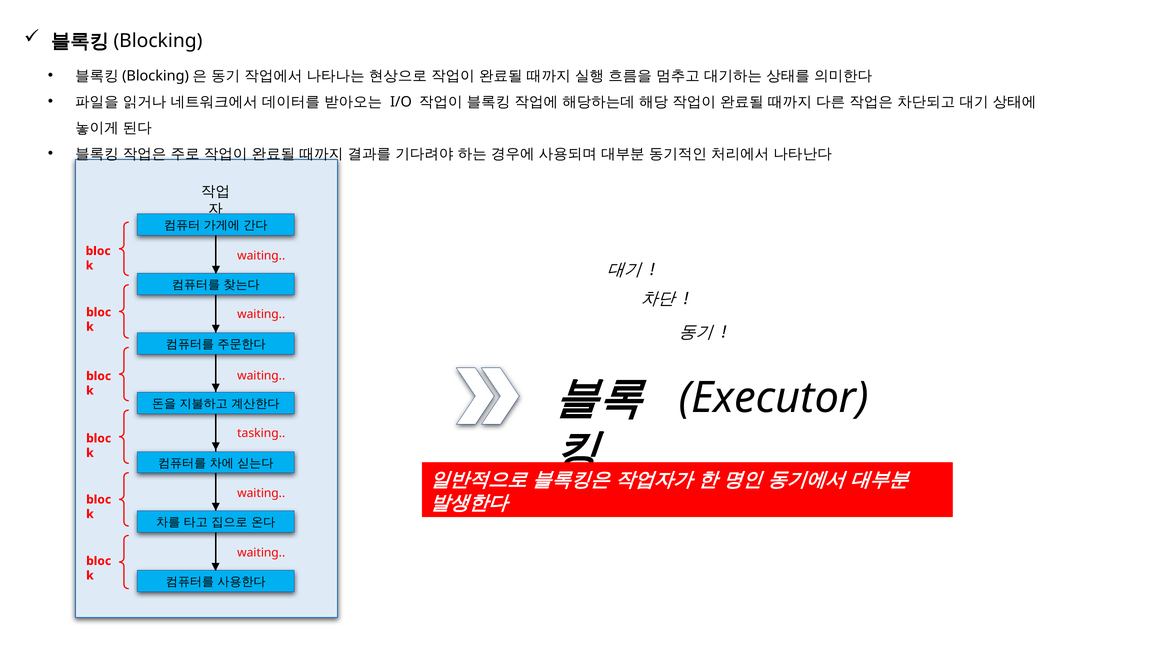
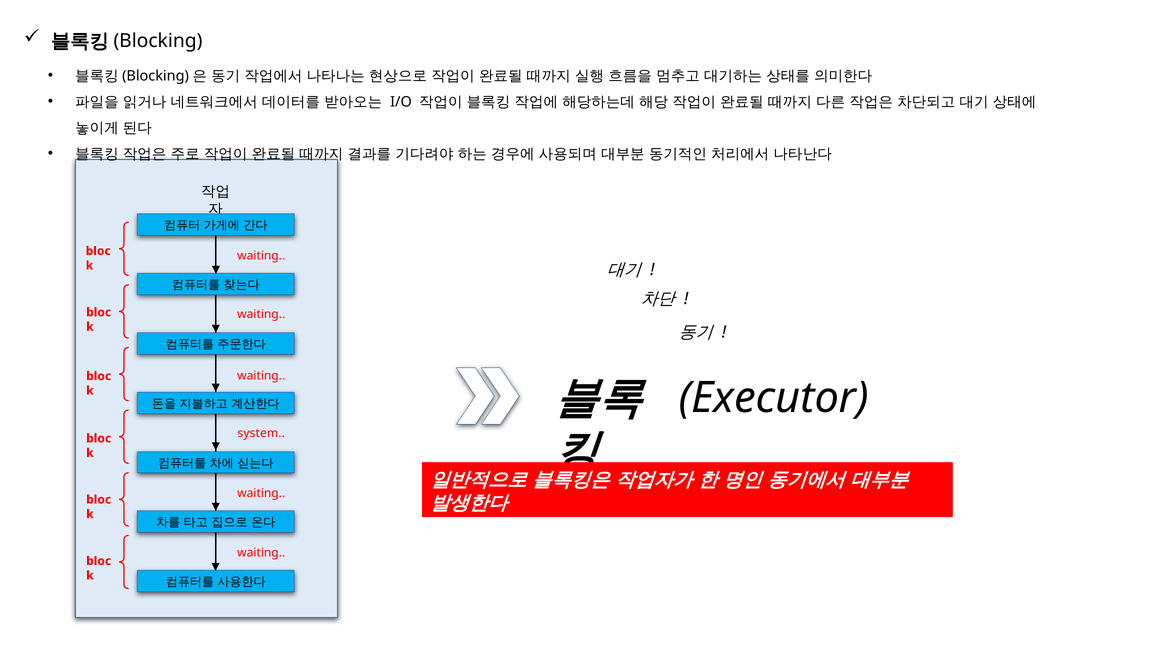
tasking: tasking -> system
